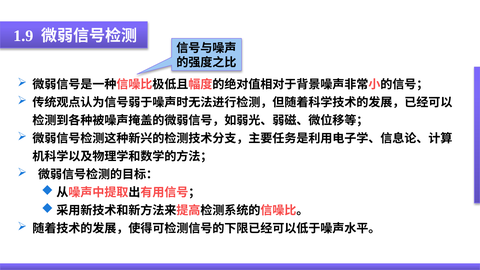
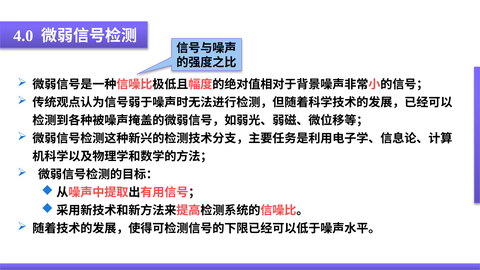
1.9: 1.9 -> 4.0
